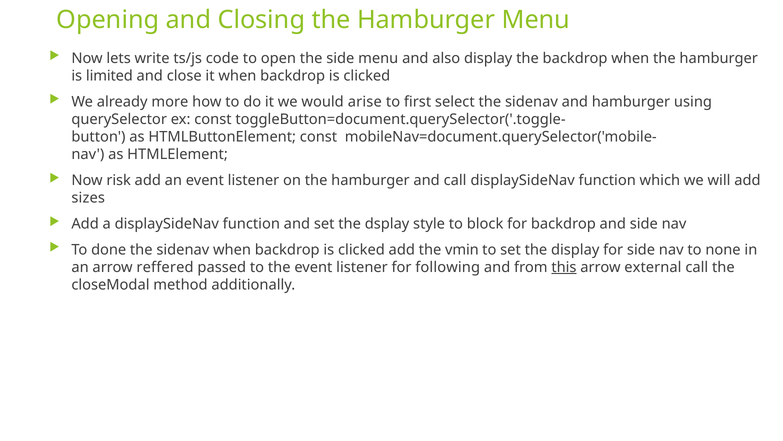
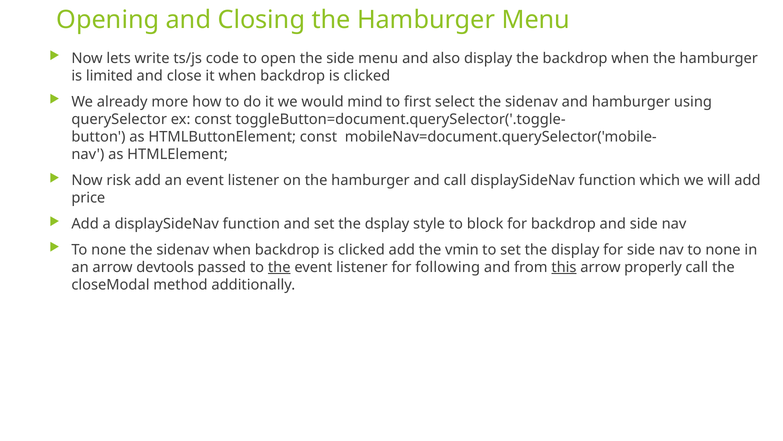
arise: arise -> mind
sizes: sizes -> price
done at (109, 249): done -> none
reffered: reffered -> devtools
the at (279, 267) underline: none -> present
external: external -> properly
